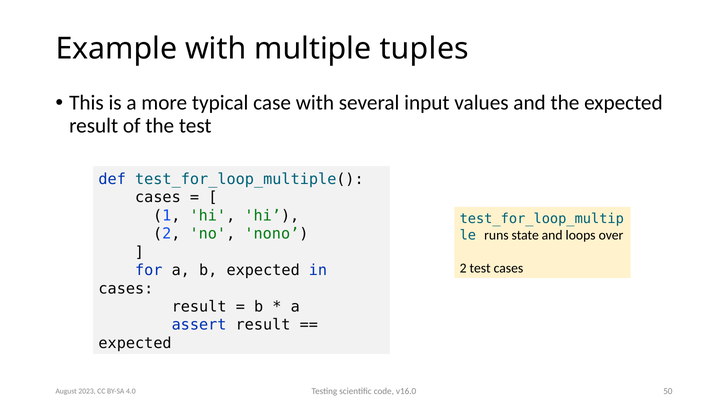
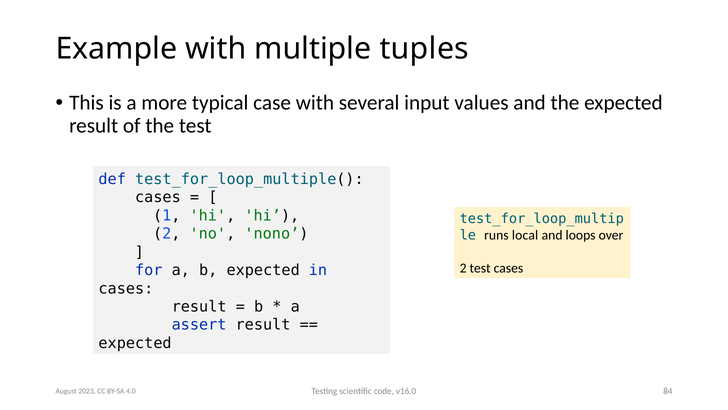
state: state -> local
50: 50 -> 84
